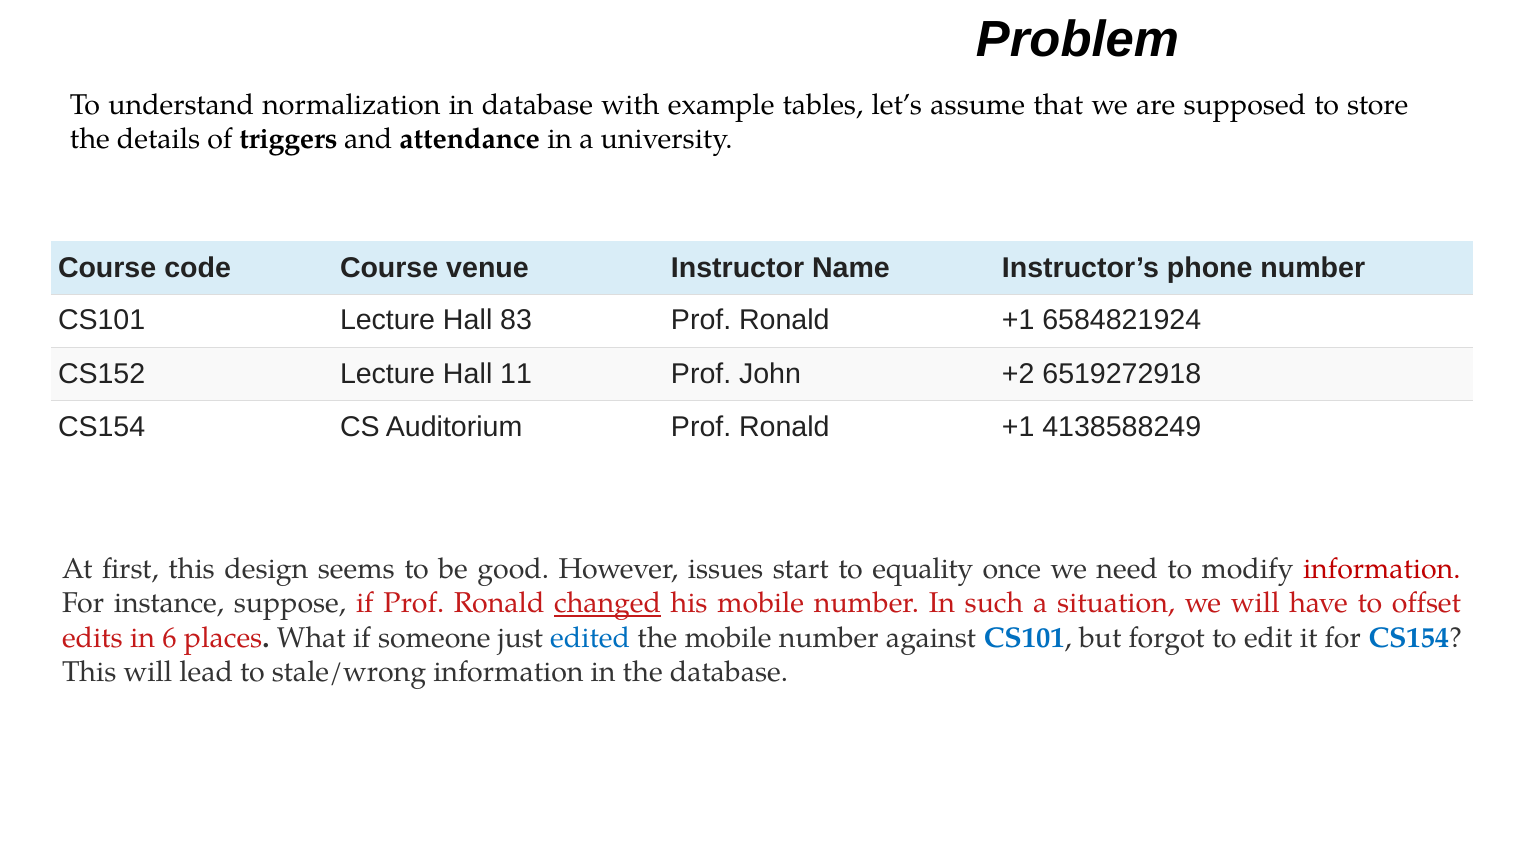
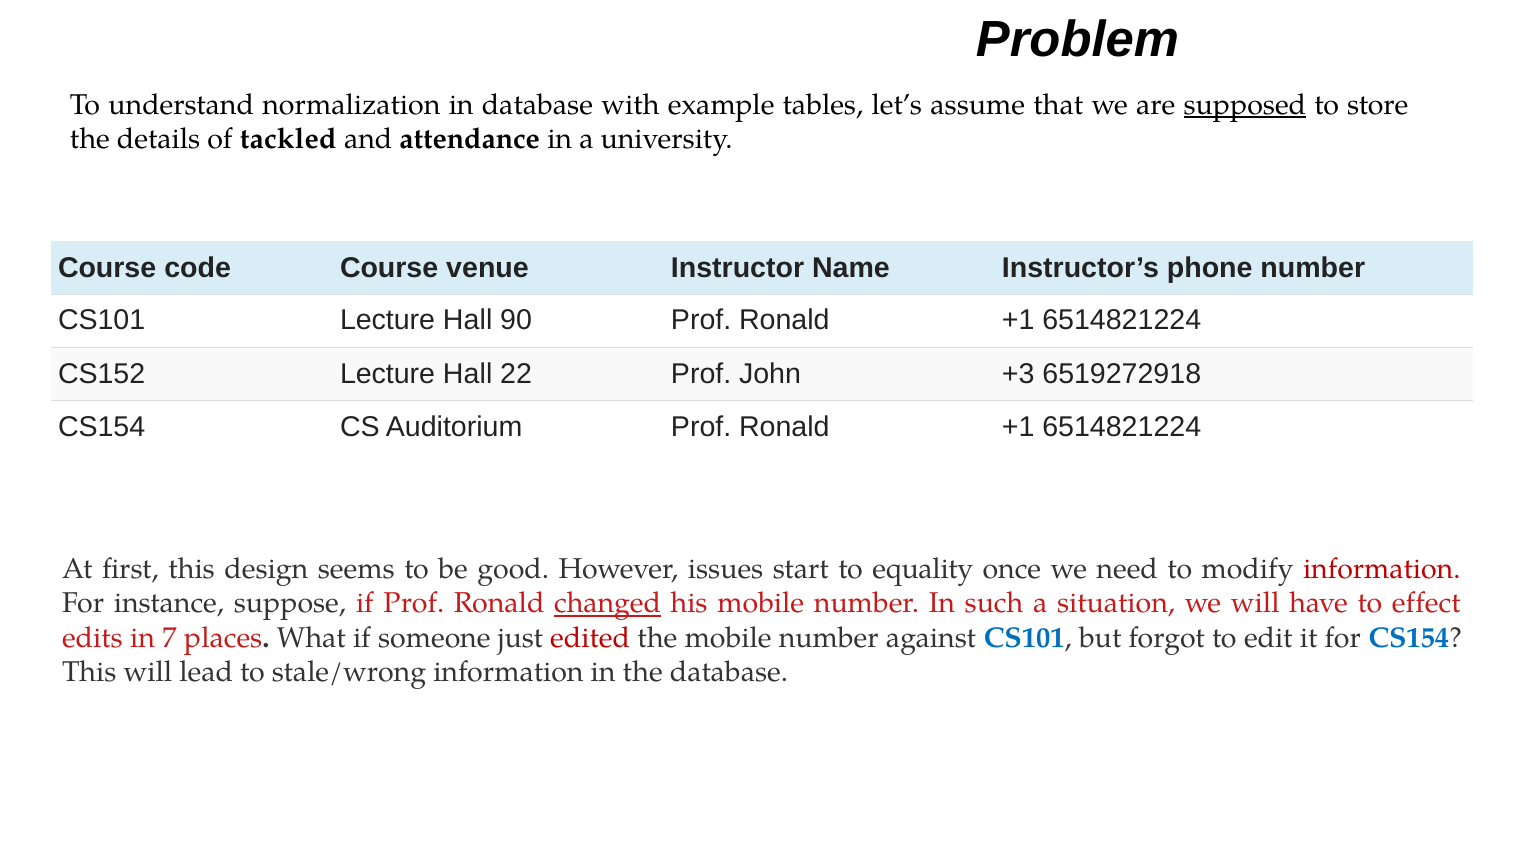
supposed underline: none -> present
triggers: triggers -> tackled
83: 83 -> 90
6584821924 at (1122, 320): 6584821924 -> 6514821224
11: 11 -> 22
+2: +2 -> +3
4138588249 at (1122, 427): 4138588249 -> 6514821224
offset: offset -> effect
6: 6 -> 7
edited colour: blue -> red
